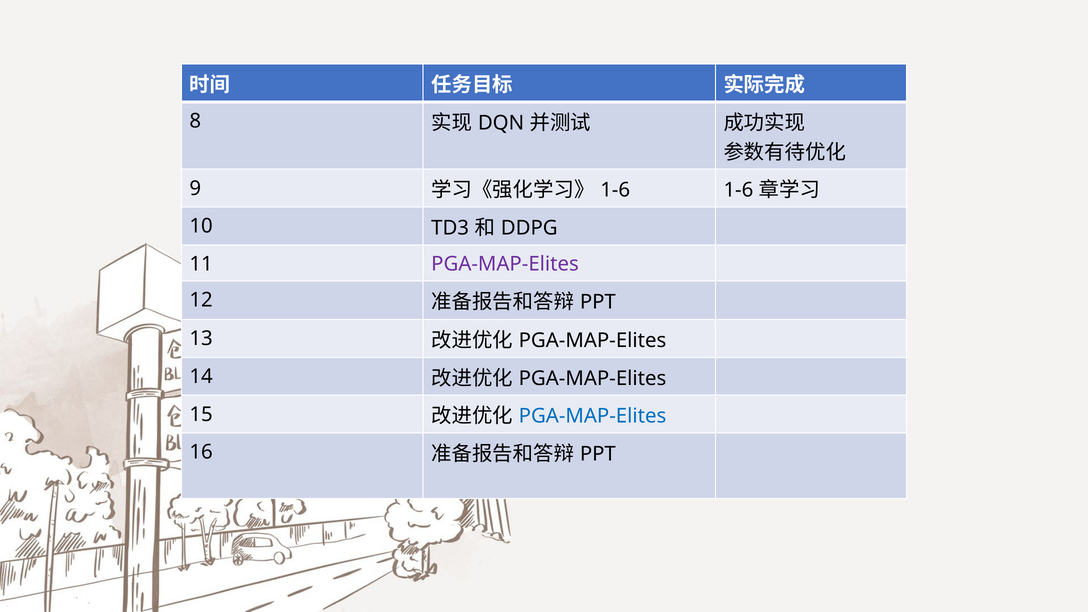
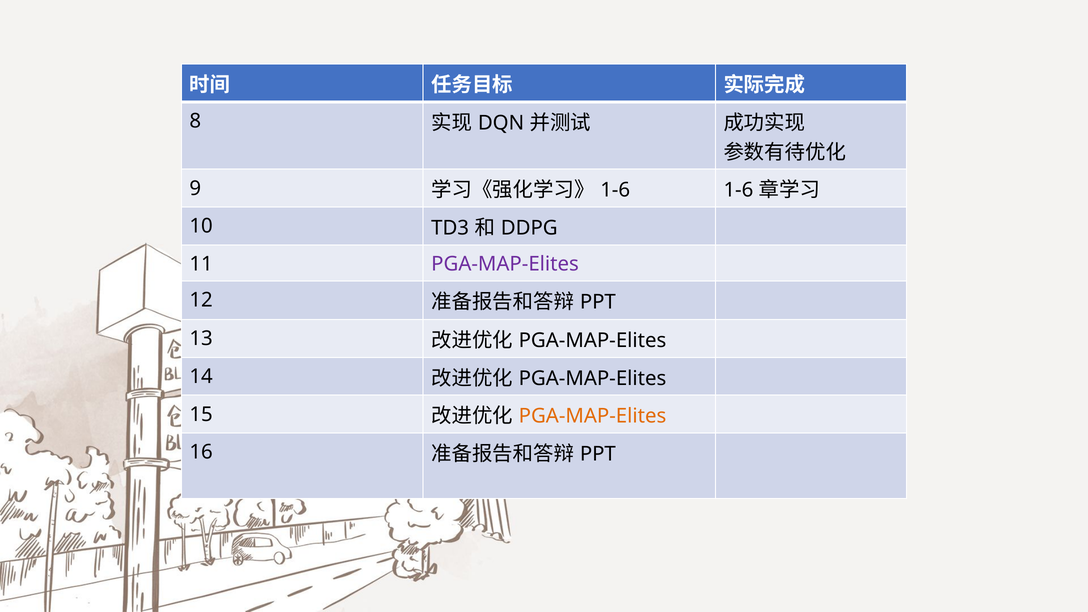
PGA-MAP-Elites at (593, 416) colour: blue -> orange
